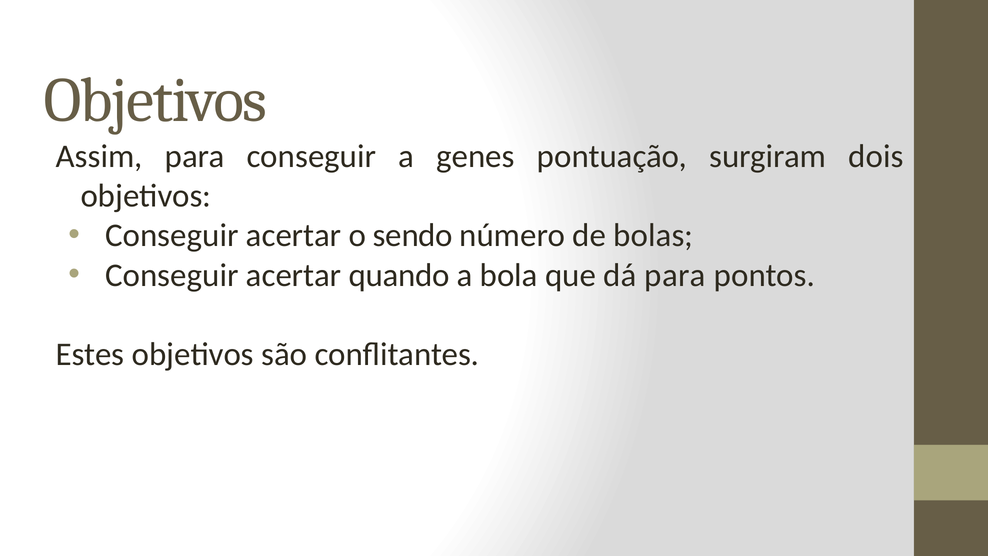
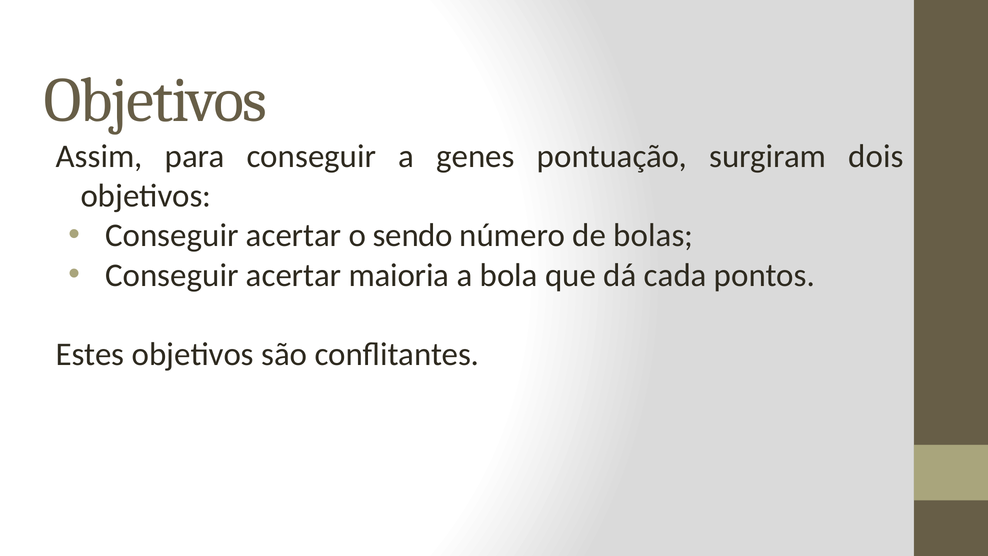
quando: quando -> maioria
dá para: para -> cada
